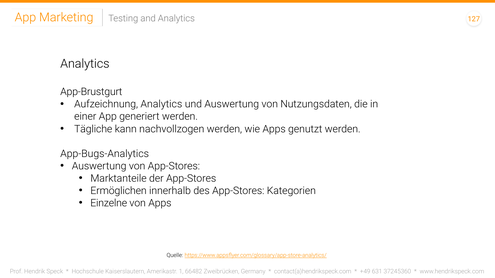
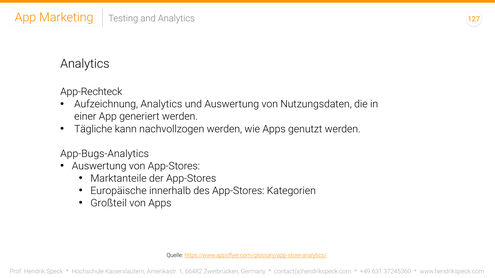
App-Brustgurt: App-Brustgurt -> App-Rechteck
Ermöglichen: Ermöglichen -> Europäische
Einzelne: Einzelne -> Großteil
